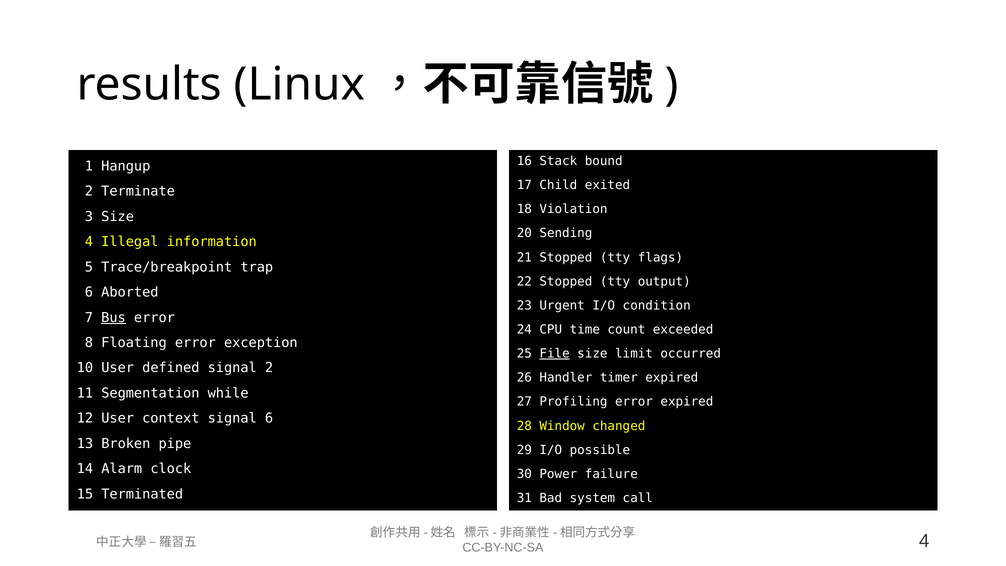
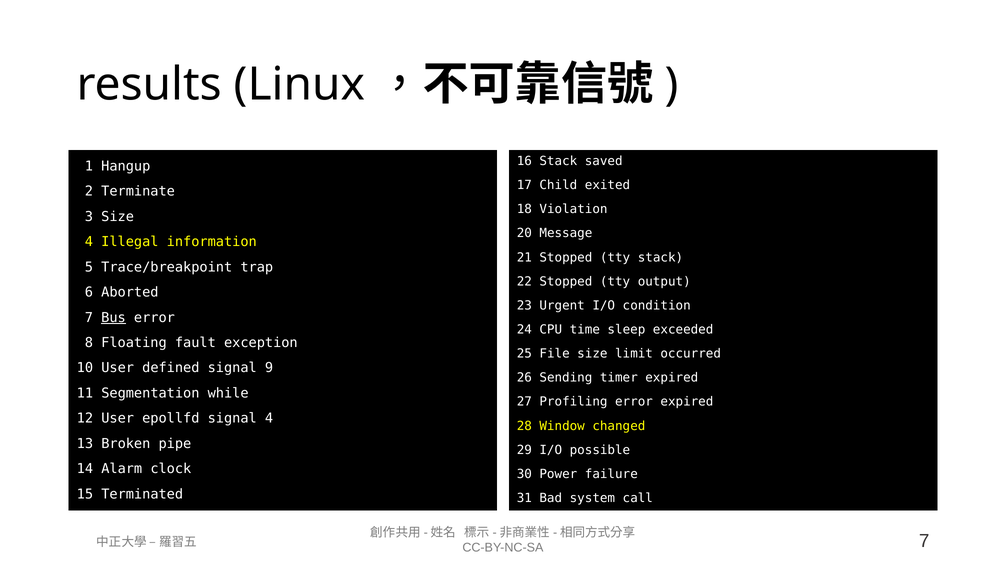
bound: bound -> saved
Sending: Sending -> Message
tty flags: flags -> stack
count: count -> sleep
Floating error: error -> fault
File underline: present -> none
signal 2: 2 -> 9
Handler: Handler -> Sending
context: context -> epollfd
signal 6: 6 -> 4
4 at (924, 541): 4 -> 7
